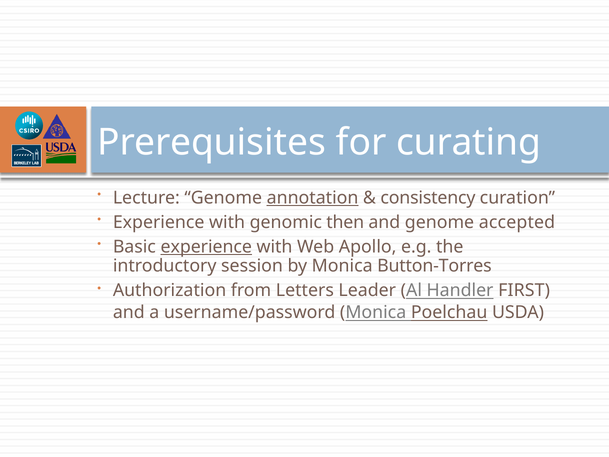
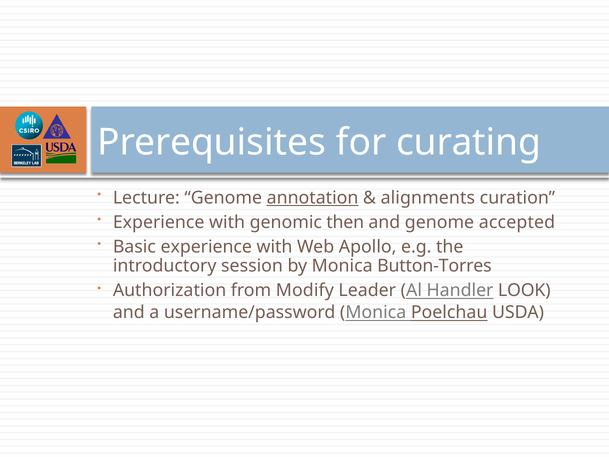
consistency: consistency -> alignments
experience at (206, 247) underline: present -> none
Letters: Letters -> Modify
FIRST: FIRST -> LOOK
